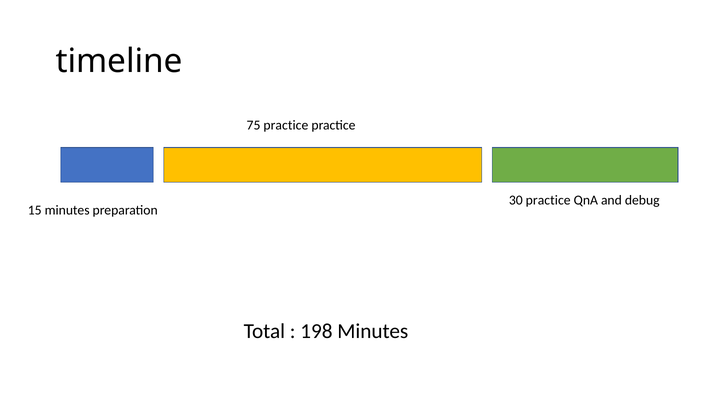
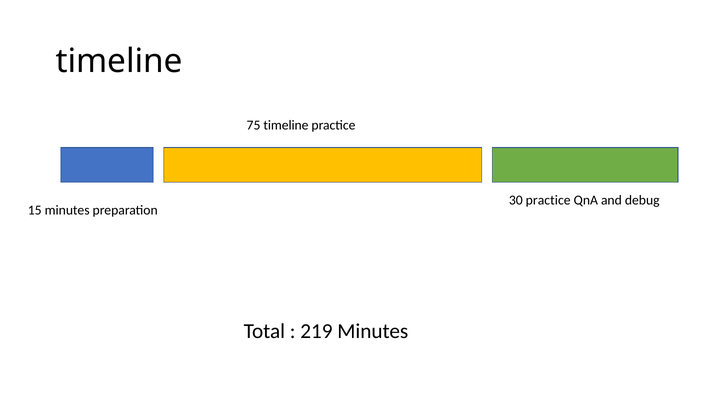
75 practice: practice -> timeline
198: 198 -> 219
